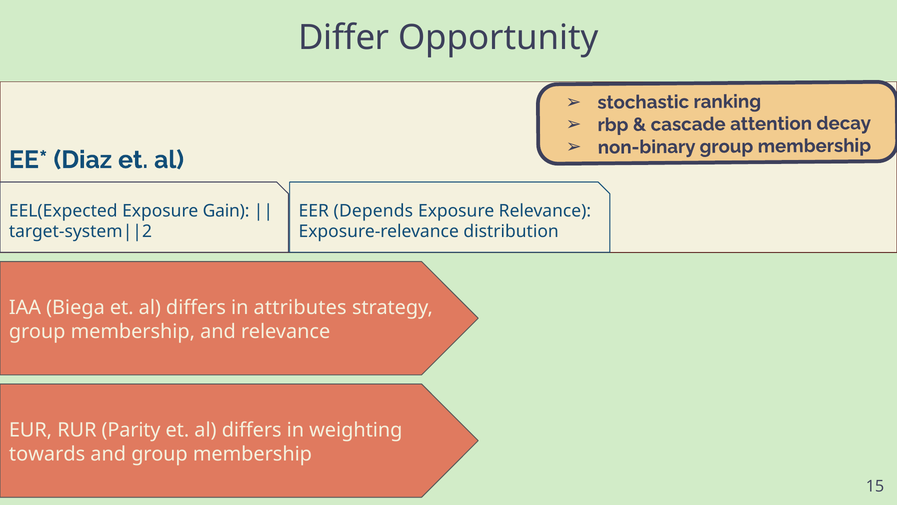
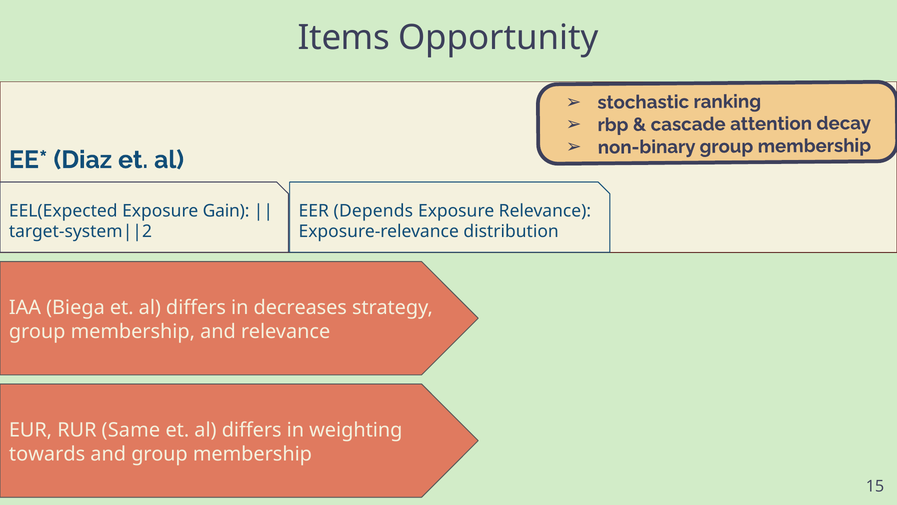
Differ: Differ -> Items
attributes: attributes -> decreases
Parity: Parity -> Same
